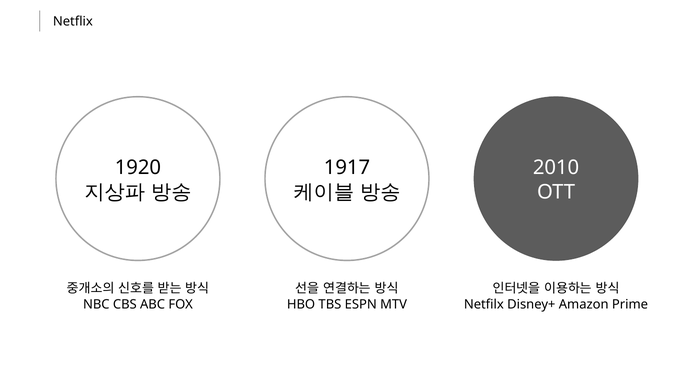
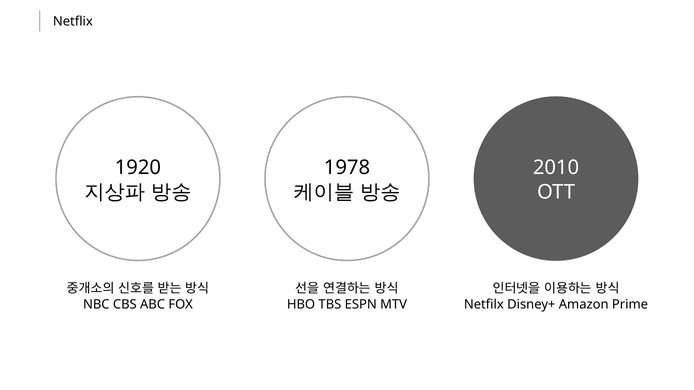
1917: 1917 -> 1978
